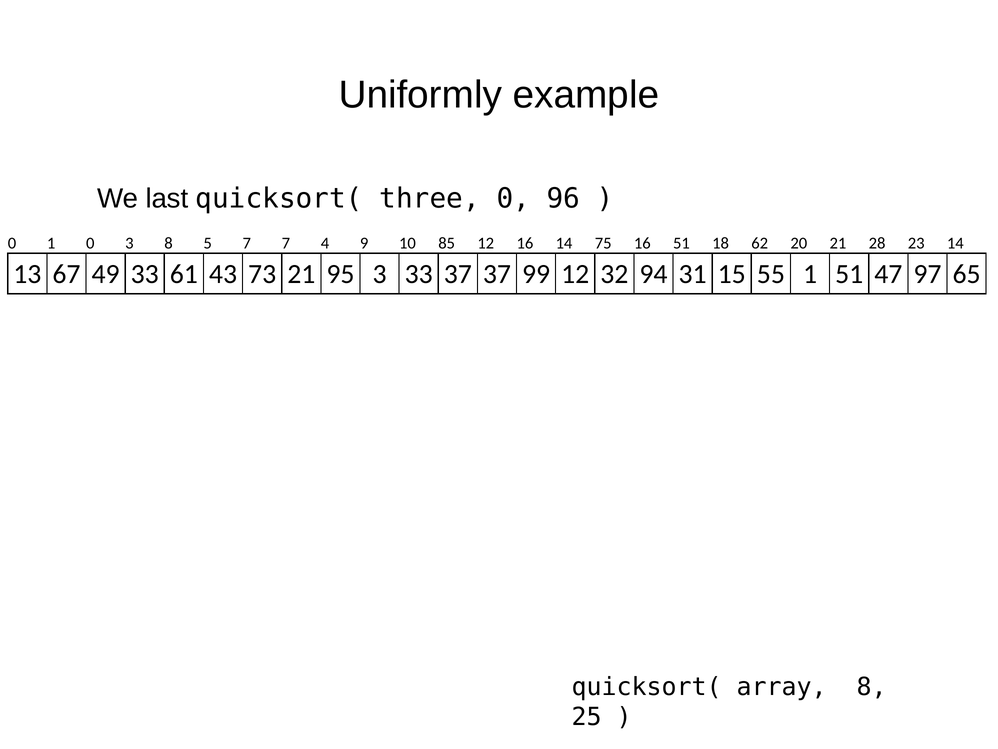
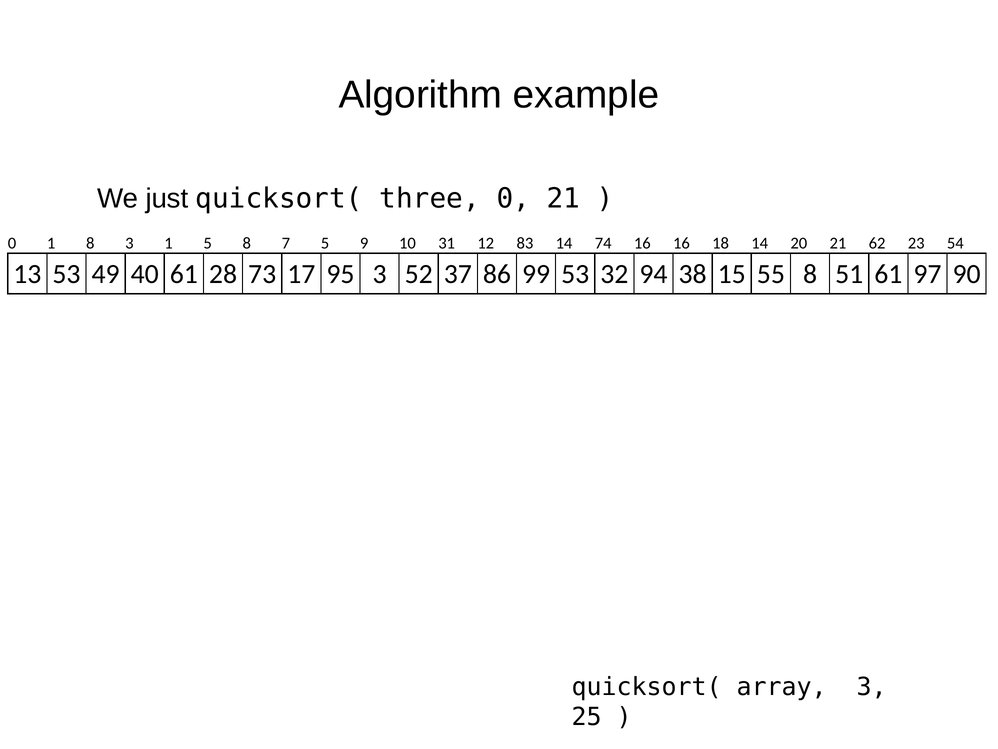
Uniformly: Uniformly -> Algorithm
last: last -> just
0 96: 96 -> 21
1 0: 0 -> 8
3 8: 8 -> 1
5 7: 7 -> 8
7 4: 4 -> 5
85: 85 -> 31
12 16: 16 -> 83
75: 75 -> 74
16 51: 51 -> 16
18 62: 62 -> 14
28: 28 -> 62
23 14: 14 -> 54
13 67: 67 -> 53
49 33: 33 -> 40
43: 43 -> 28
73 21: 21 -> 17
3 33: 33 -> 52
37 37: 37 -> 86
99 12: 12 -> 53
31: 31 -> 38
55 1: 1 -> 8
51 47: 47 -> 61
65: 65 -> 90
array 8: 8 -> 3
